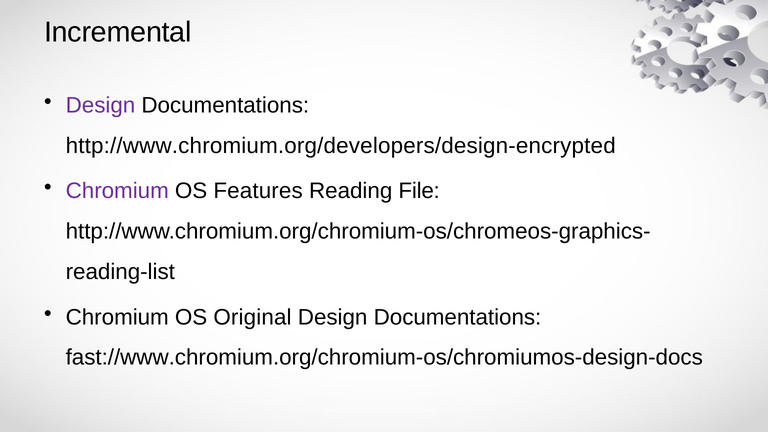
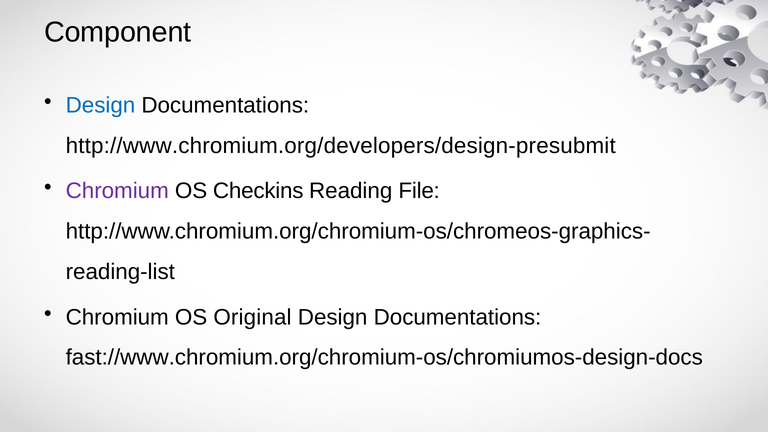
Incremental: Incremental -> Component
Design at (100, 105) colour: purple -> blue
http://www.chromium.org/developers/design-encrypted: http://www.chromium.org/developers/design-encrypted -> http://www.chromium.org/developers/design-presubmit
Features: Features -> Checkins
